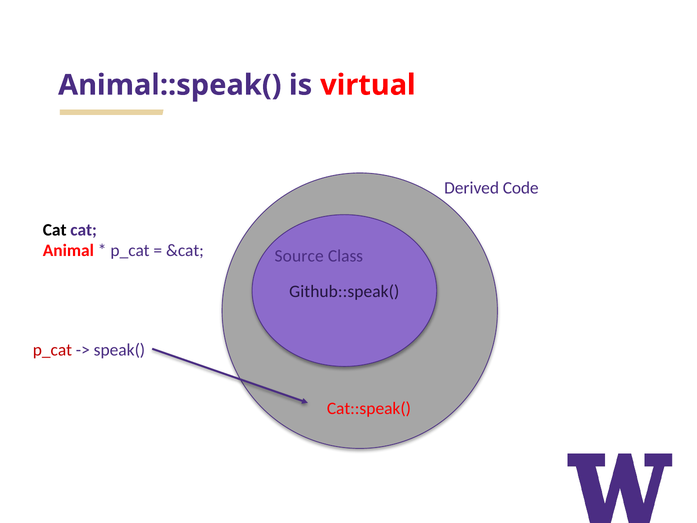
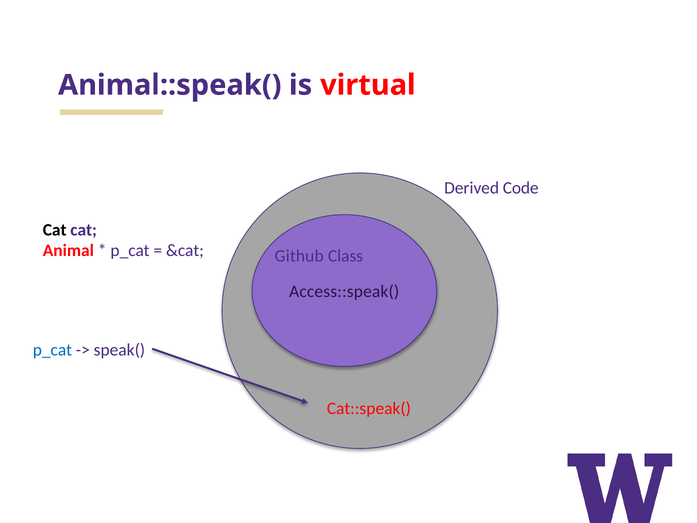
Source: Source -> Github
Github::speak(: Github::speak( -> Access::speak(
p_cat at (52, 350) colour: red -> blue
